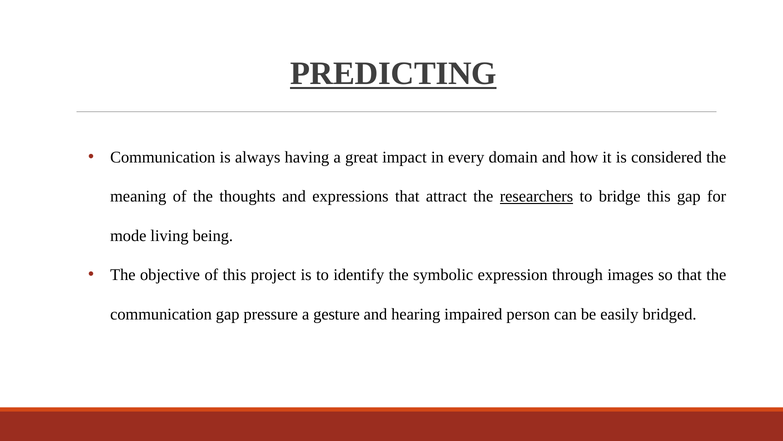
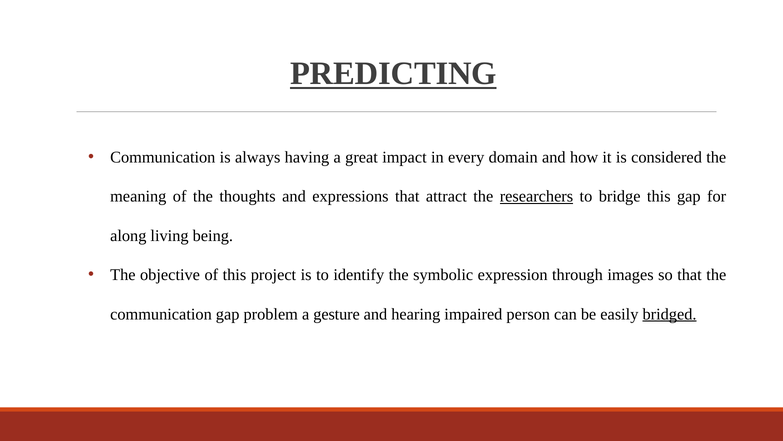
mode: mode -> along
pressure: pressure -> problem
bridged underline: none -> present
